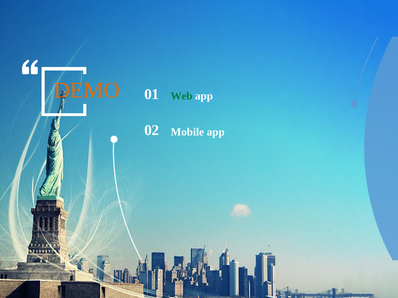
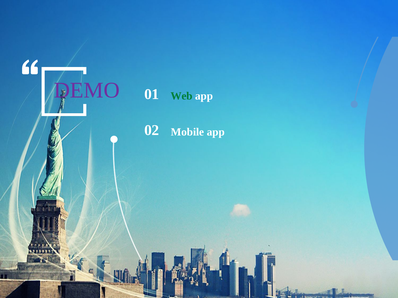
DEMO colour: orange -> purple
